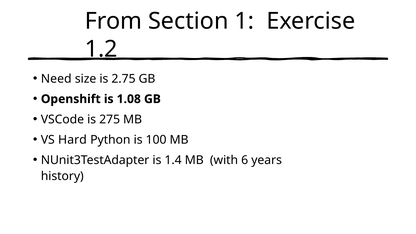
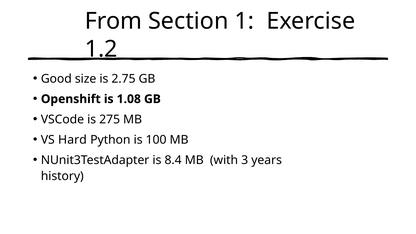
Need: Need -> Good
1.4: 1.4 -> 8.4
6: 6 -> 3
